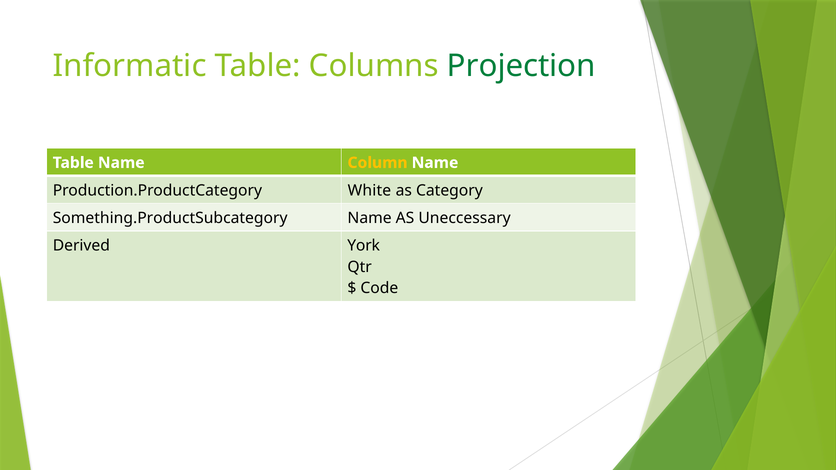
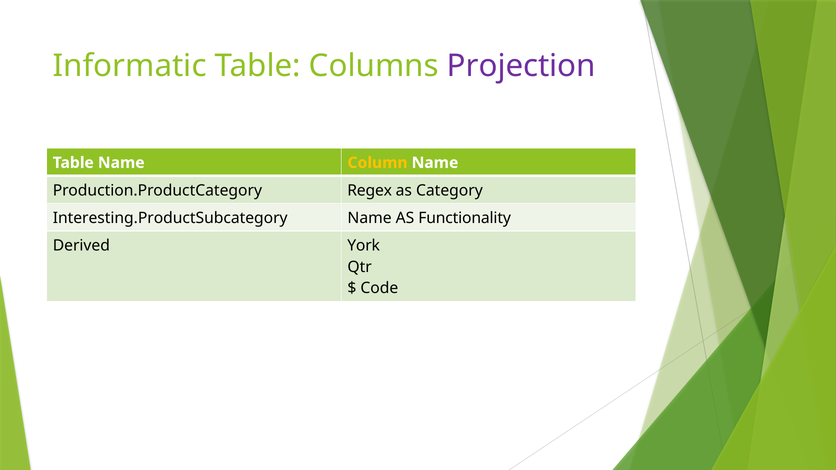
Projection colour: green -> purple
White: White -> Regex
Something.ProductSubcategory: Something.ProductSubcategory -> Interesting.ProductSubcategory
Uneccessary: Uneccessary -> Functionality
